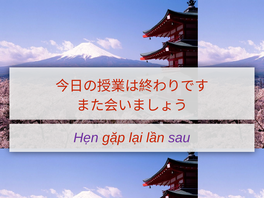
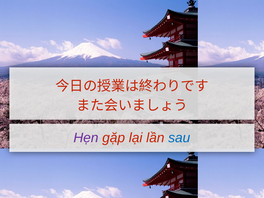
sau colour: purple -> blue
